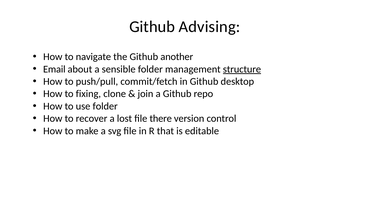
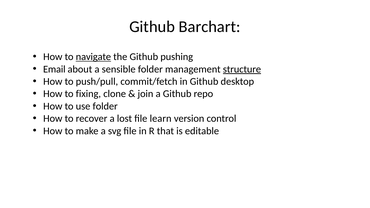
Advising: Advising -> Barchart
navigate underline: none -> present
another: another -> pushing
there: there -> learn
